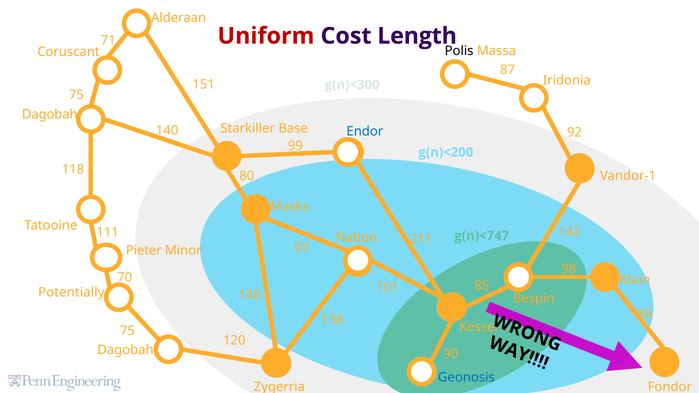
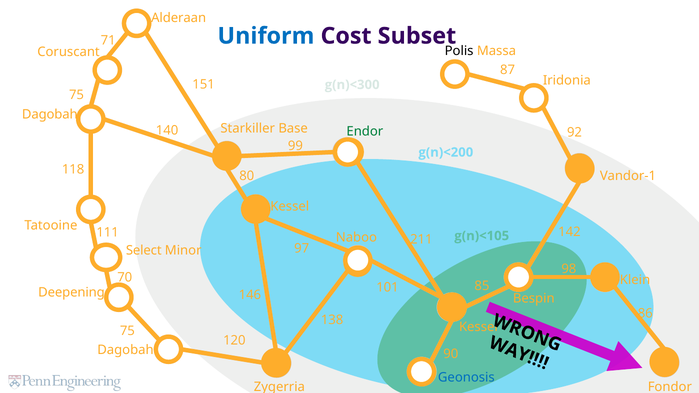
Uniform colour: red -> blue
Length: Length -> Subset
Endor colour: blue -> green
Masks at (290, 206): Masks -> Kessel
g(n)<747: g(n)<747 -> g(n)<105
Pieter: Pieter -> Select
Potentially: Potentially -> Deepening
